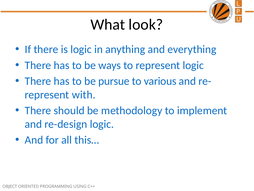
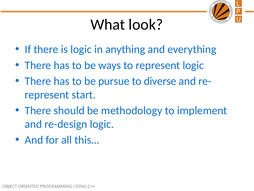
various: various -> diverse
with: with -> start
